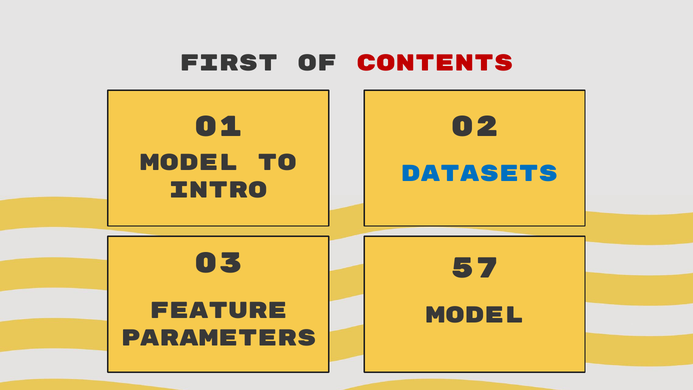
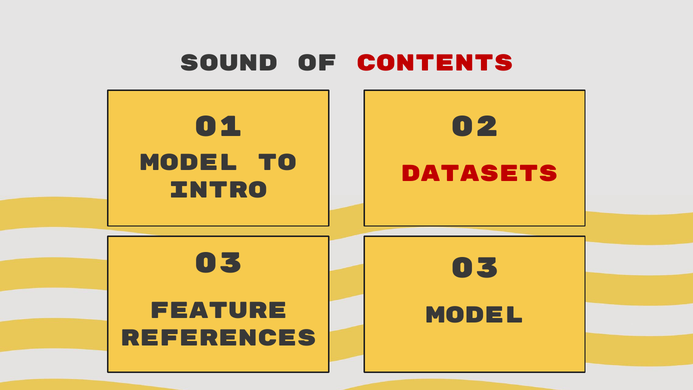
First: First -> Sound
Datasets colour: blue -> red
03 57: 57 -> 03
Parameters: Parameters -> References
